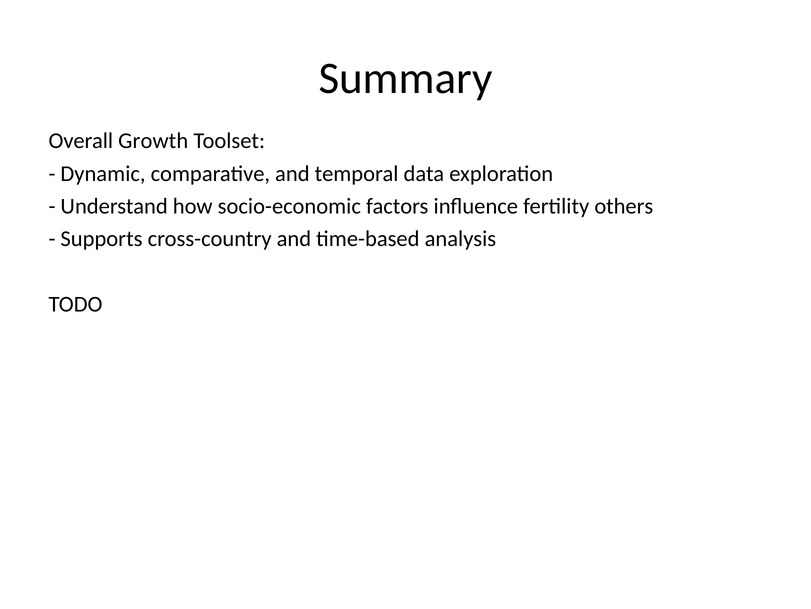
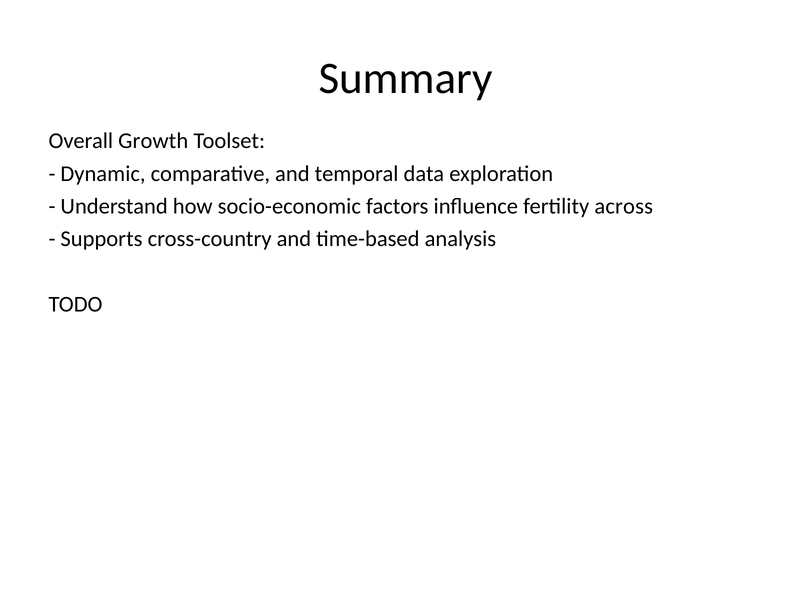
others: others -> across
